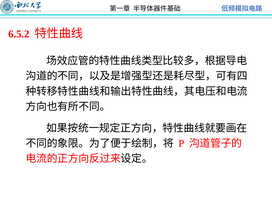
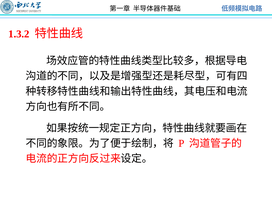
6.5.2: 6.5.2 -> 1.3.2
